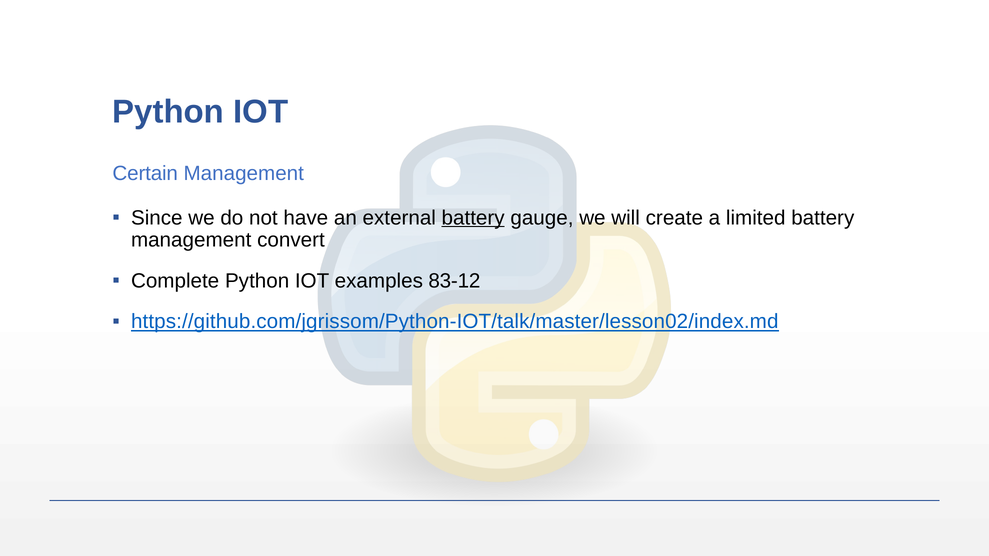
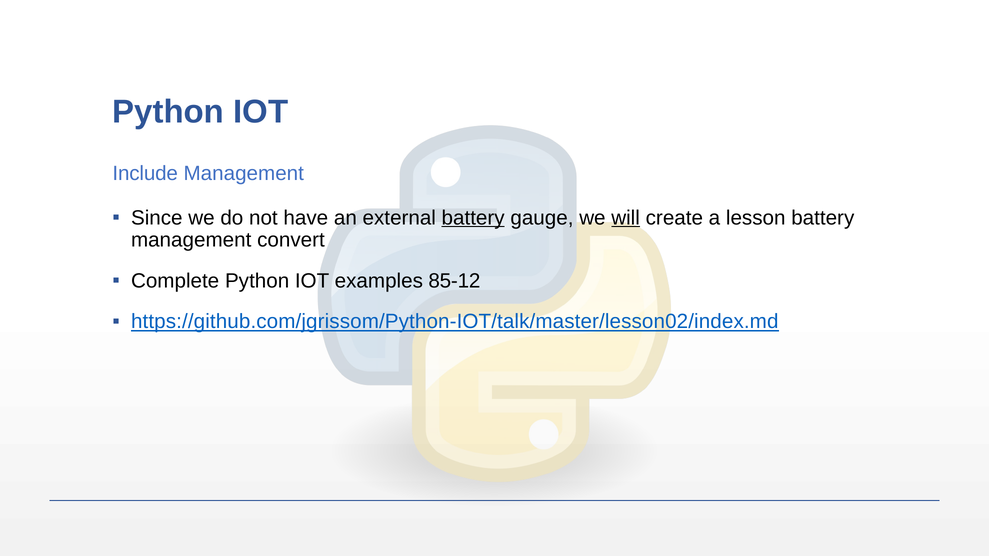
Certain: Certain -> Include
will underline: none -> present
limited: limited -> lesson
83-12: 83-12 -> 85-12
